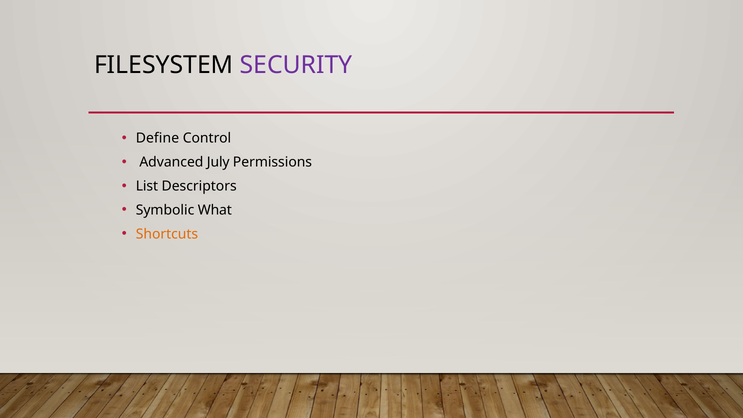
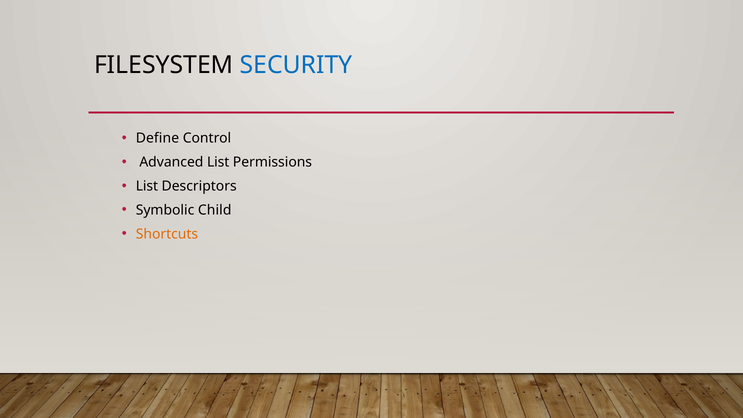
SECURITY colour: purple -> blue
Advanced July: July -> List
What: What -> Child
